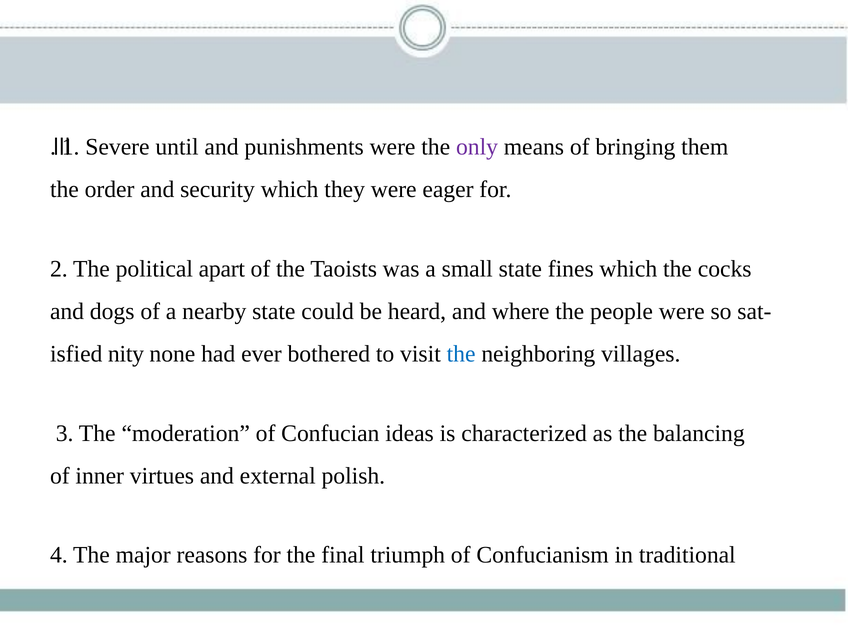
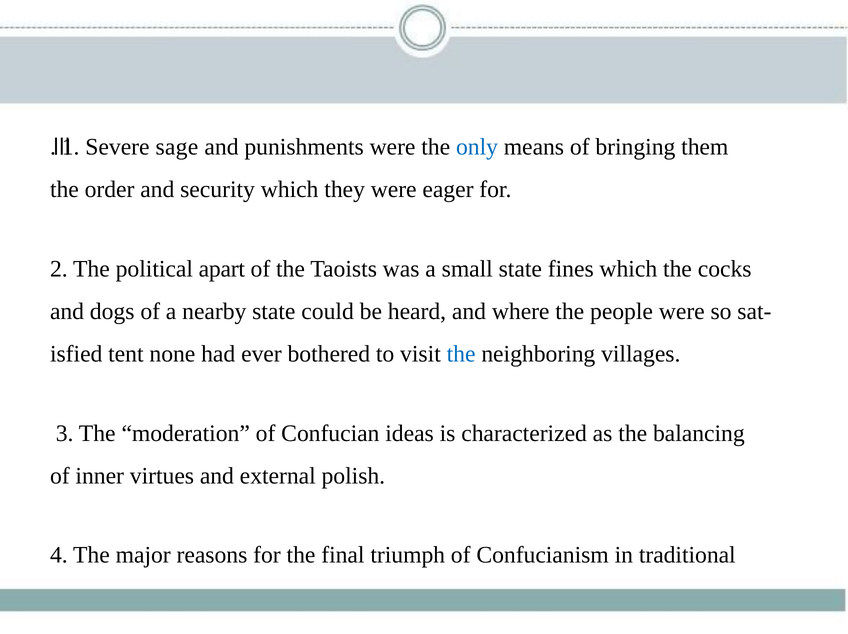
until: until -> sage
only colour: purple -> blue
nity: nity -> tent
